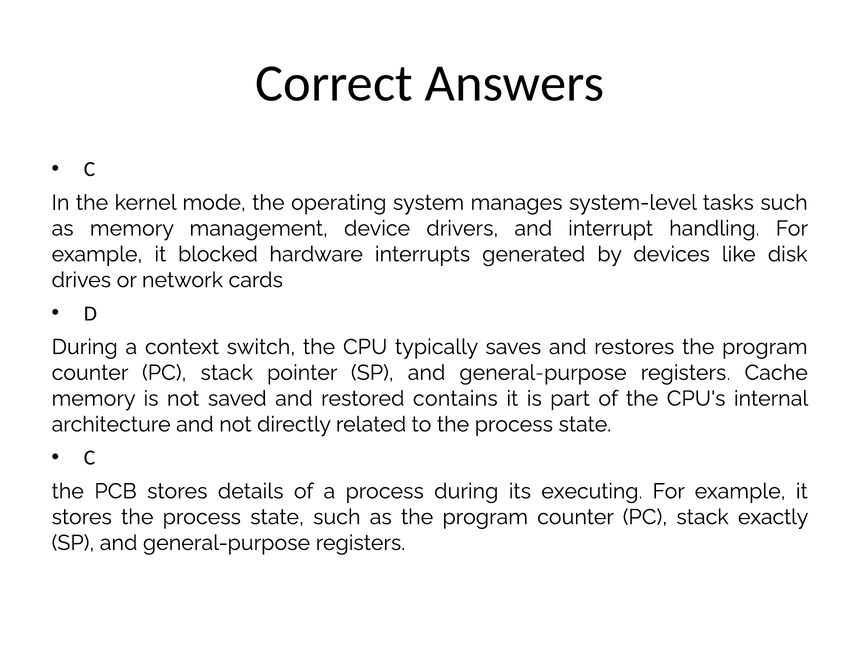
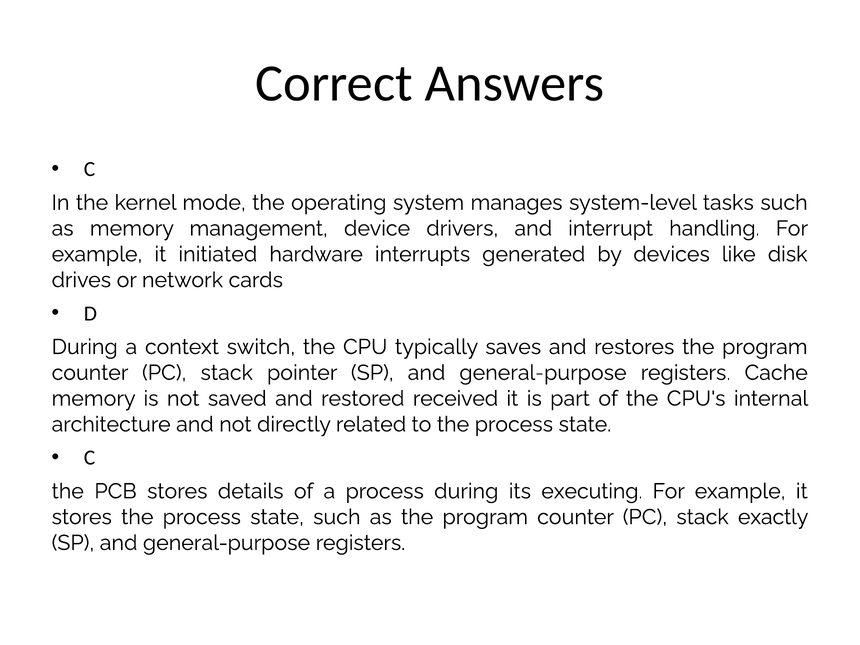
blocked: blocked -> initiated
contains: contains -> received
